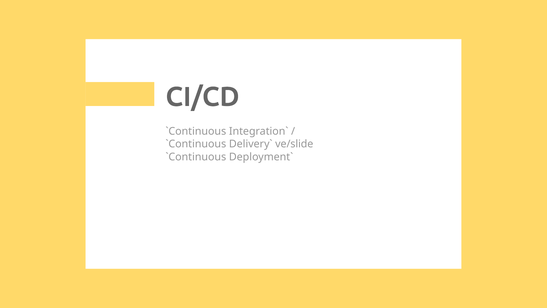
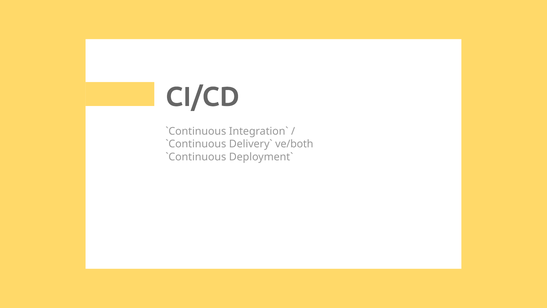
ve/slide: ve/slide -> ve/both
